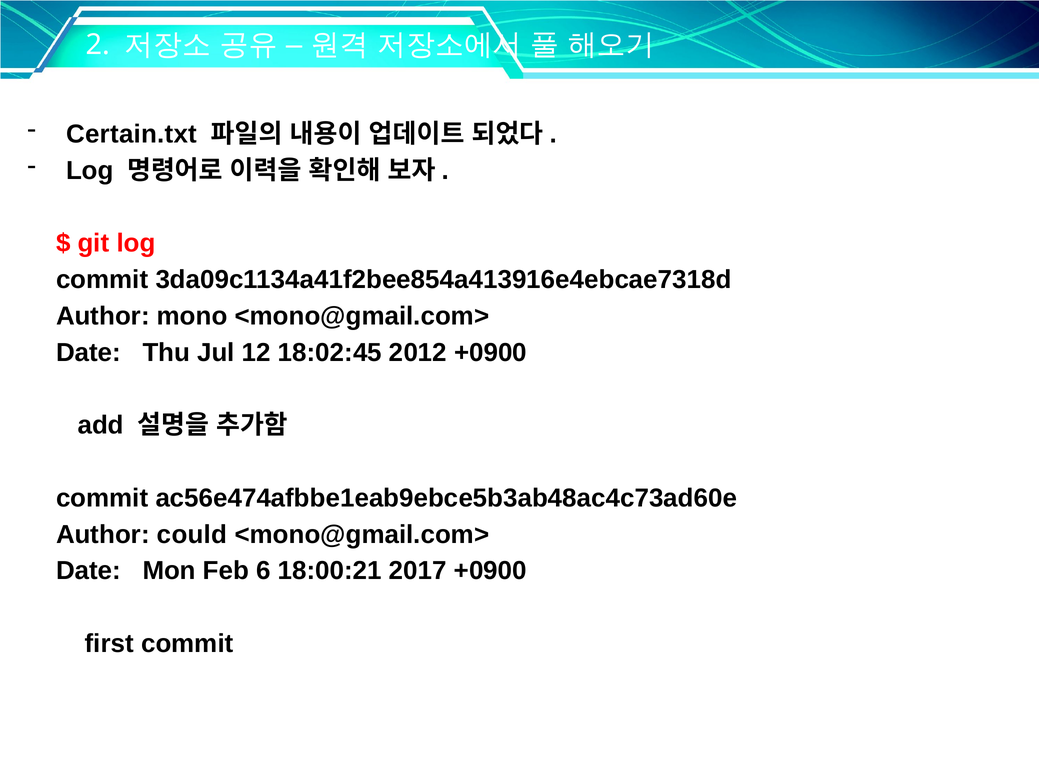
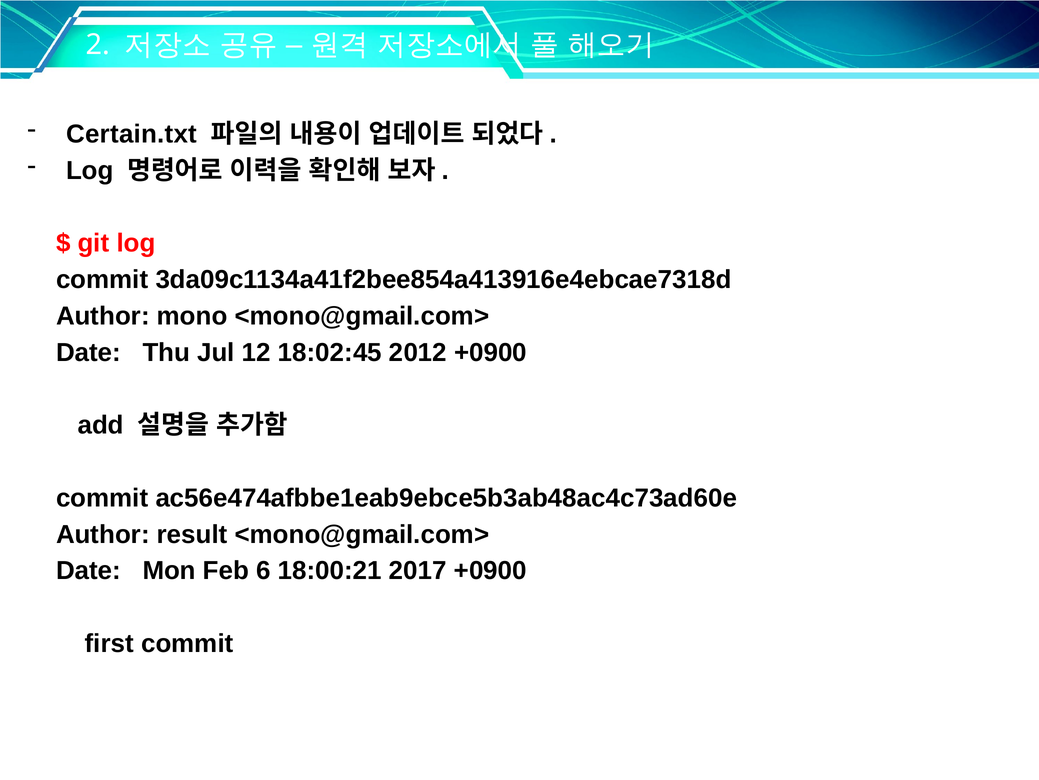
could: could -> result
